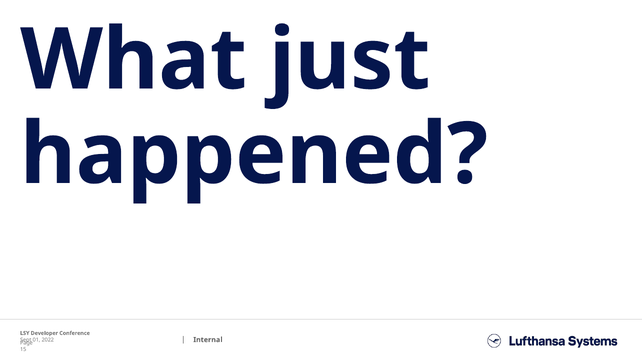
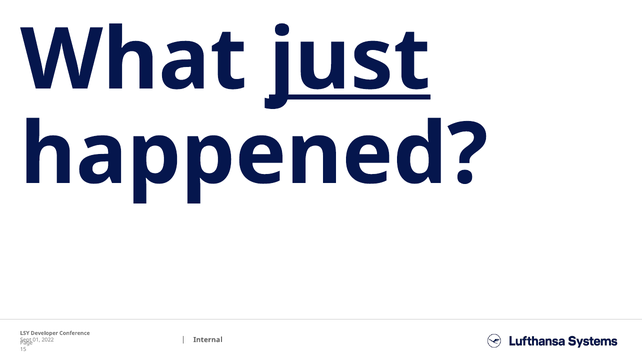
just underline: none -> present
